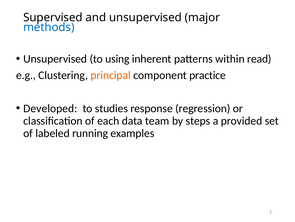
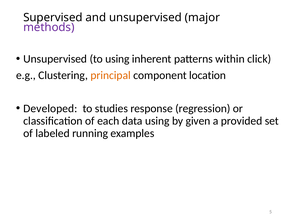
methods colour: blue -> purple
read: read -> click
practice: practice -> location
data team: team -> using
steps: steps -> given
